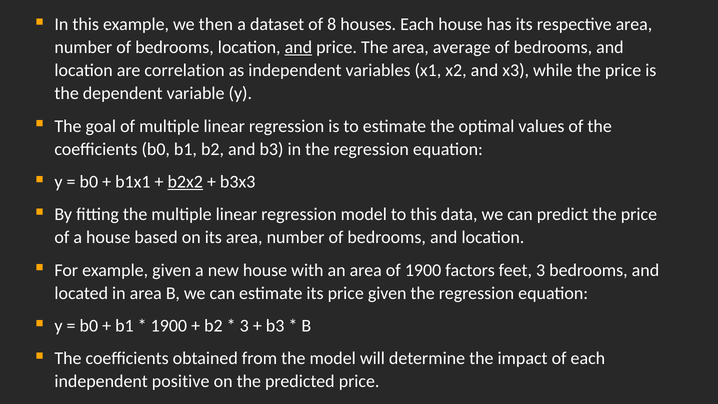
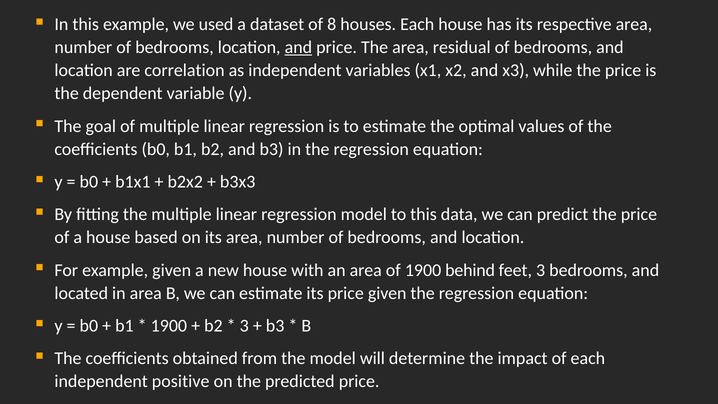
then: then -> used
average: average -> residual
b2x2 underline: present -> none
factors: factors -> behind
